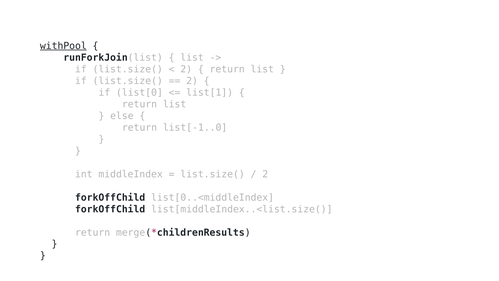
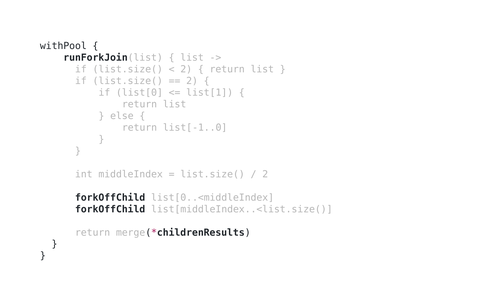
withPool underline: present -> none
